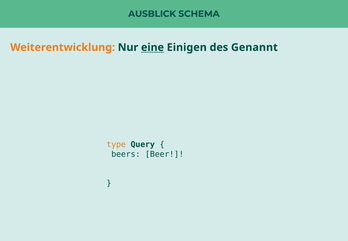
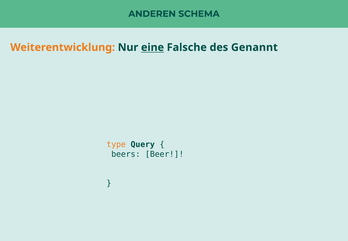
AUSBLICK: AUSBLICK -> ANDEREN
Einigen: Einigen -> Falsche
